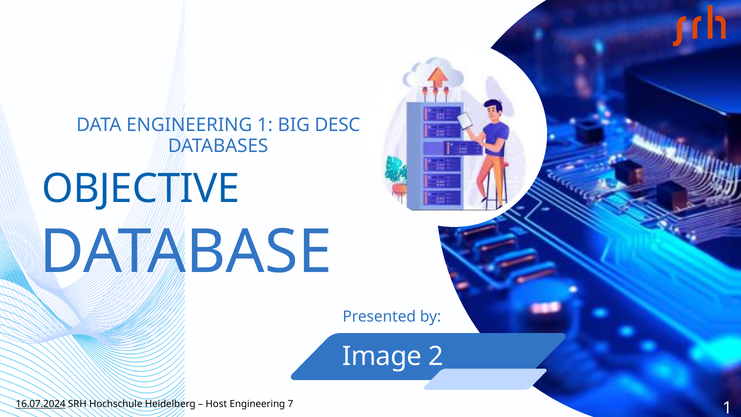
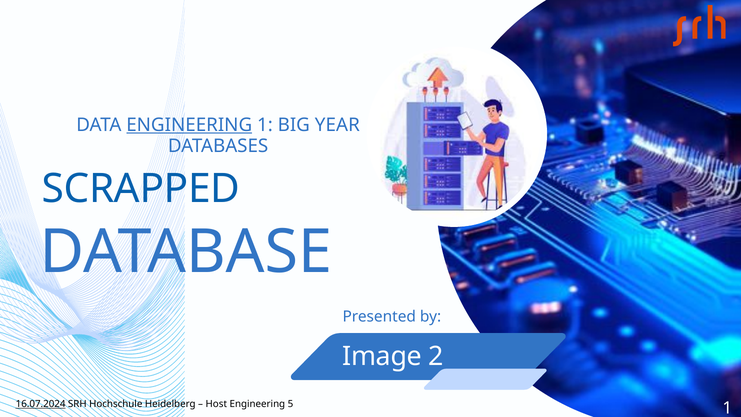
ENGINEERING at (189, 125) underline: none -> present
DESC: DESC -> YEAR
OBJECTIVE: OBJECTIVE -> SCRAPPED
7: 7 -> 5
